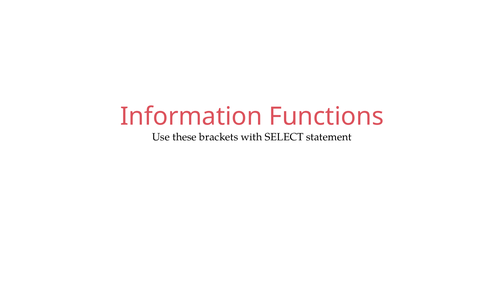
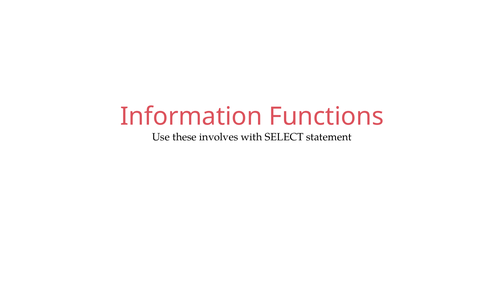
brackets: brackets -> involves
